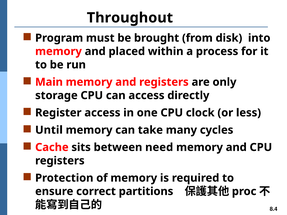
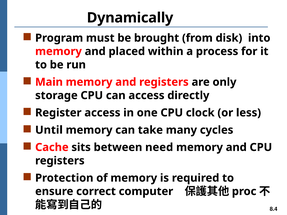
Throughout: Throughout -> Dynamically
partitions: partitions -> computer
